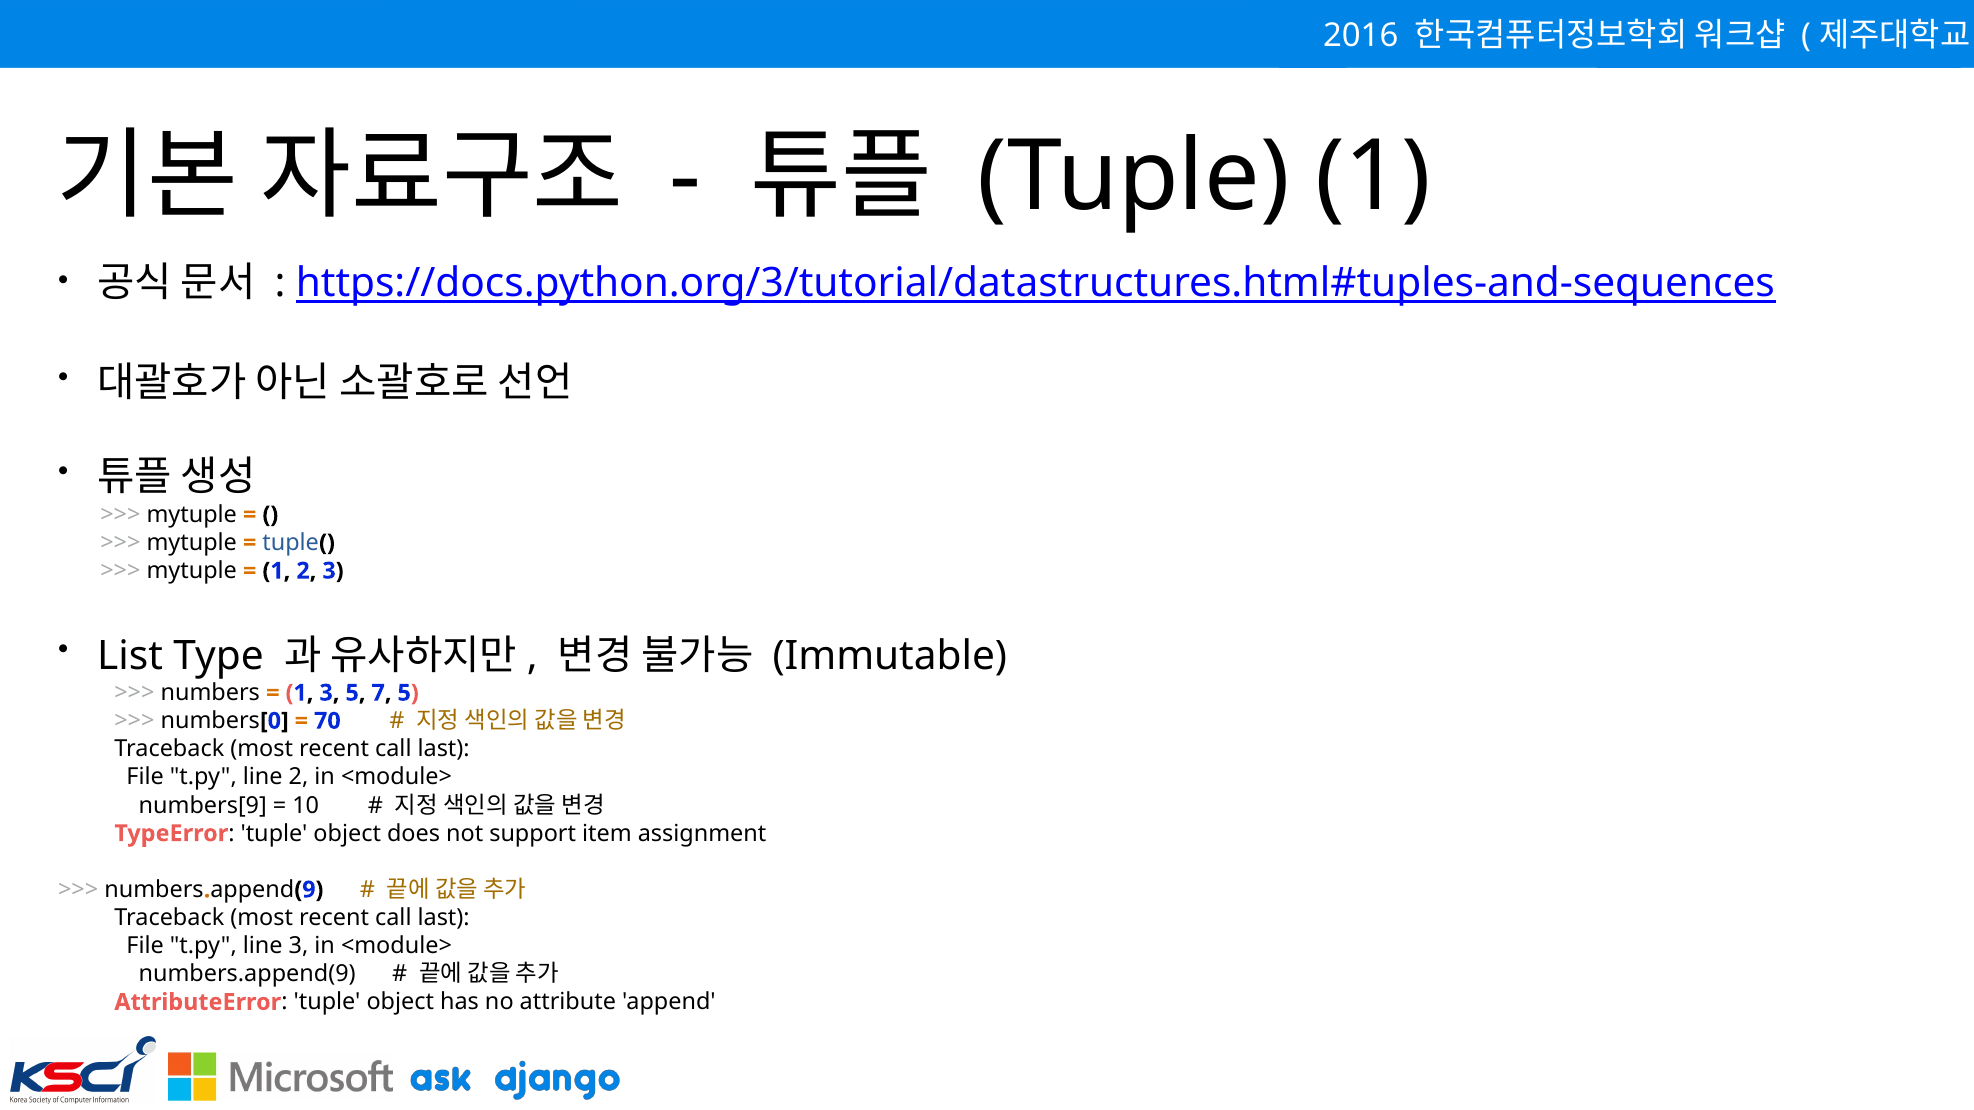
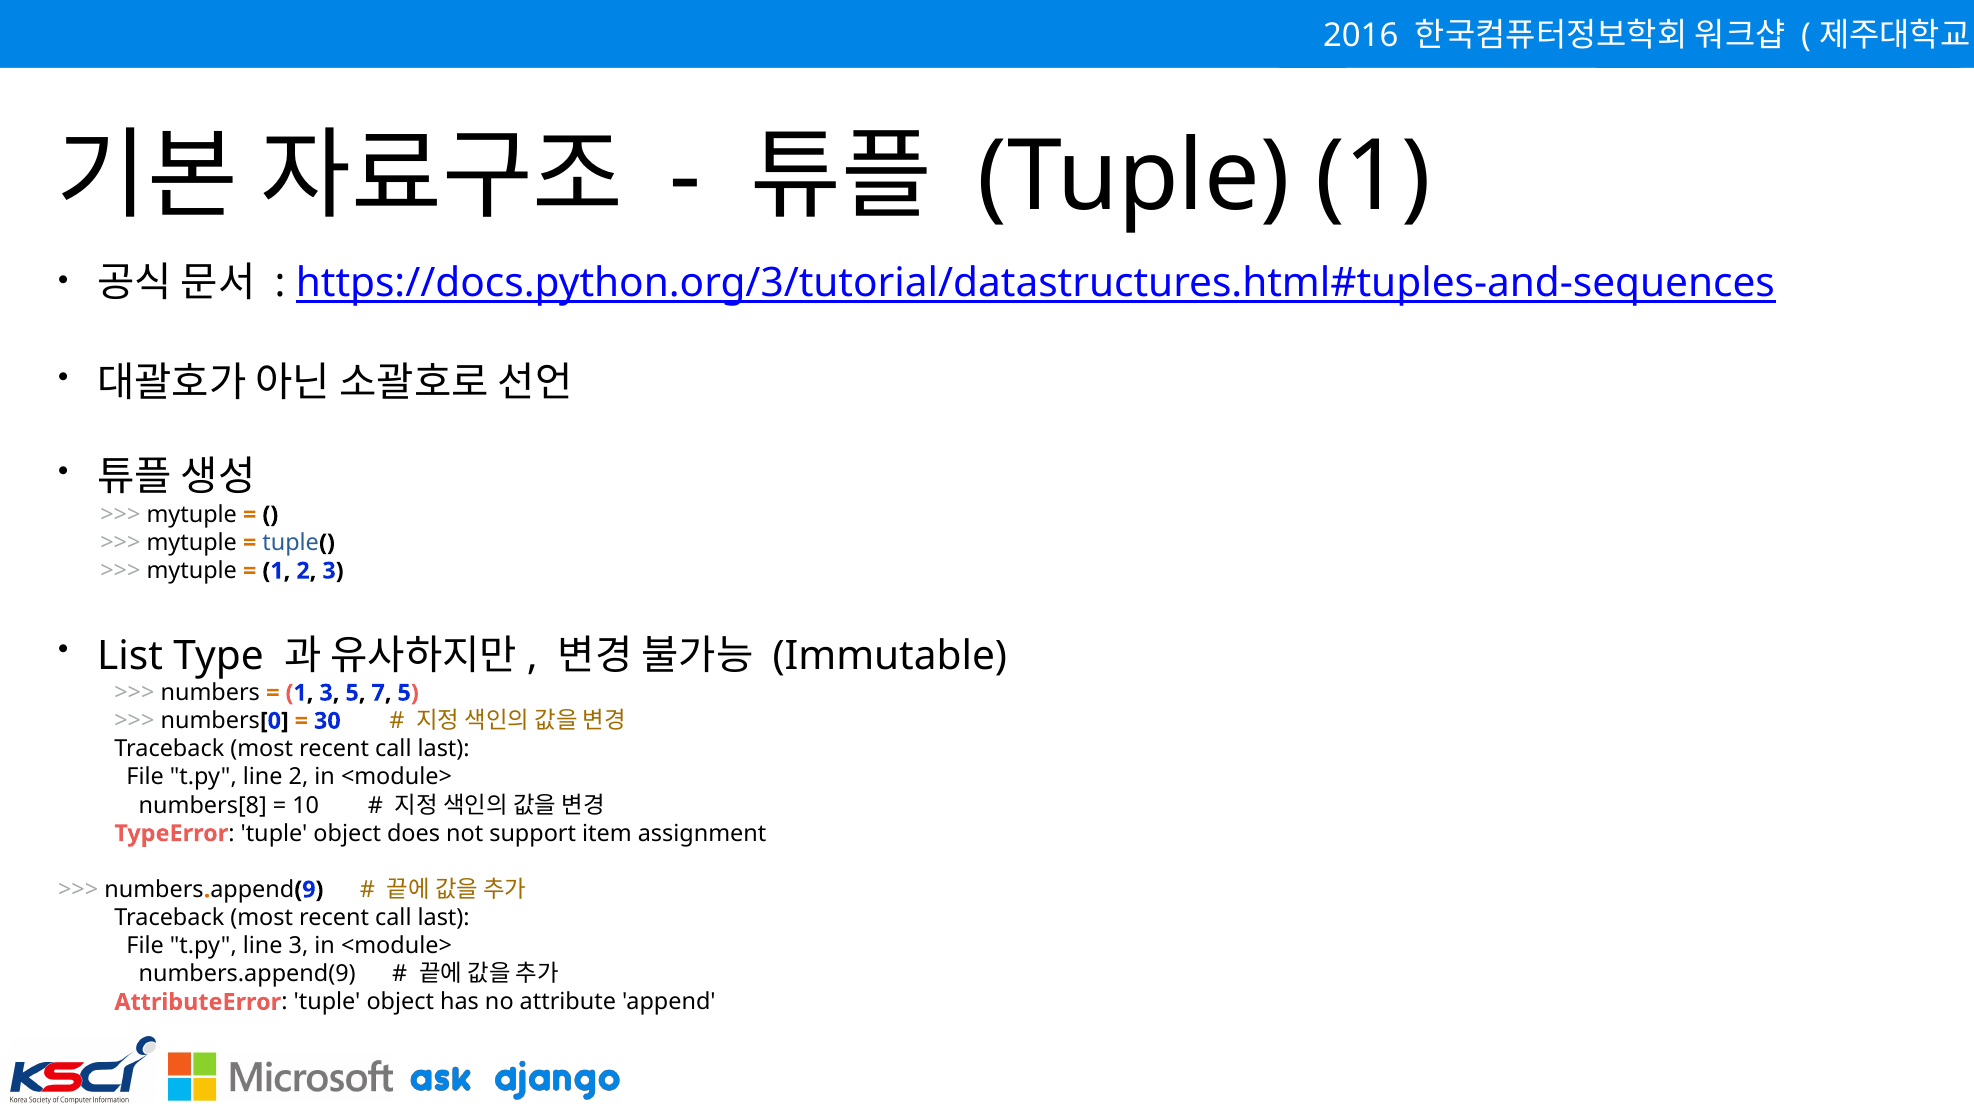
70: 70 -> 30
numbers[9: numbers[9 -> numbers[8
